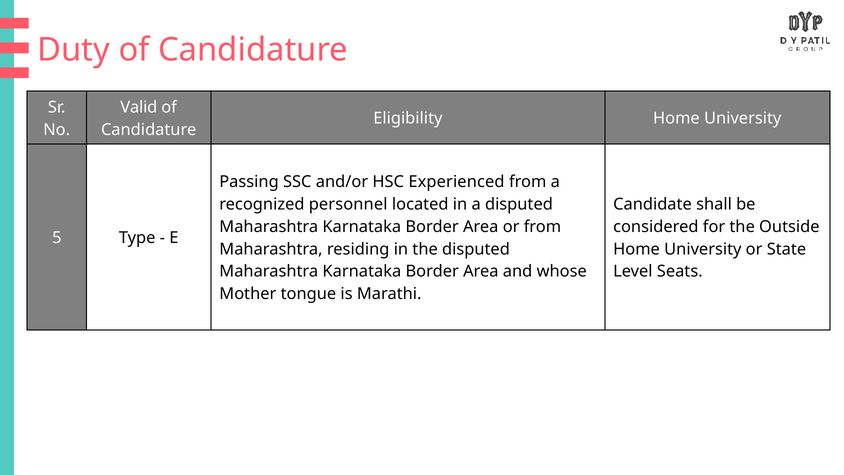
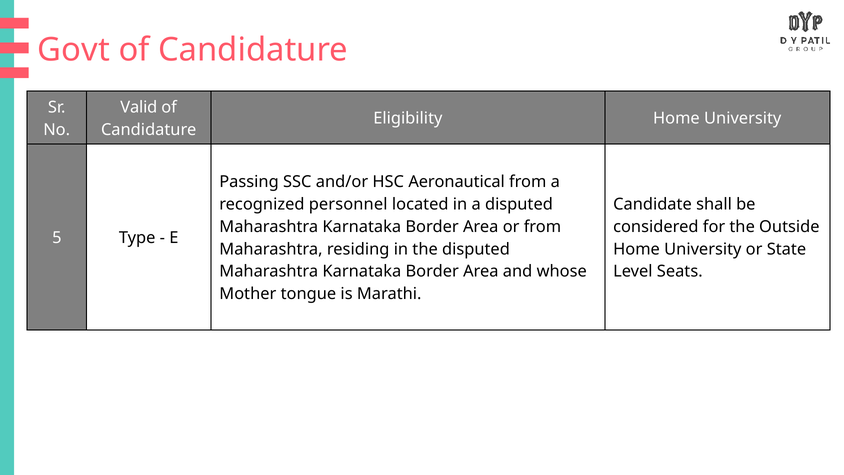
Duty: Duty -> Govt
Experienced: Experienced -> Aeronautical
